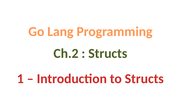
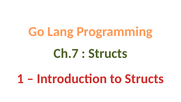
Ch.2: Ch.2 -> Ch.7
